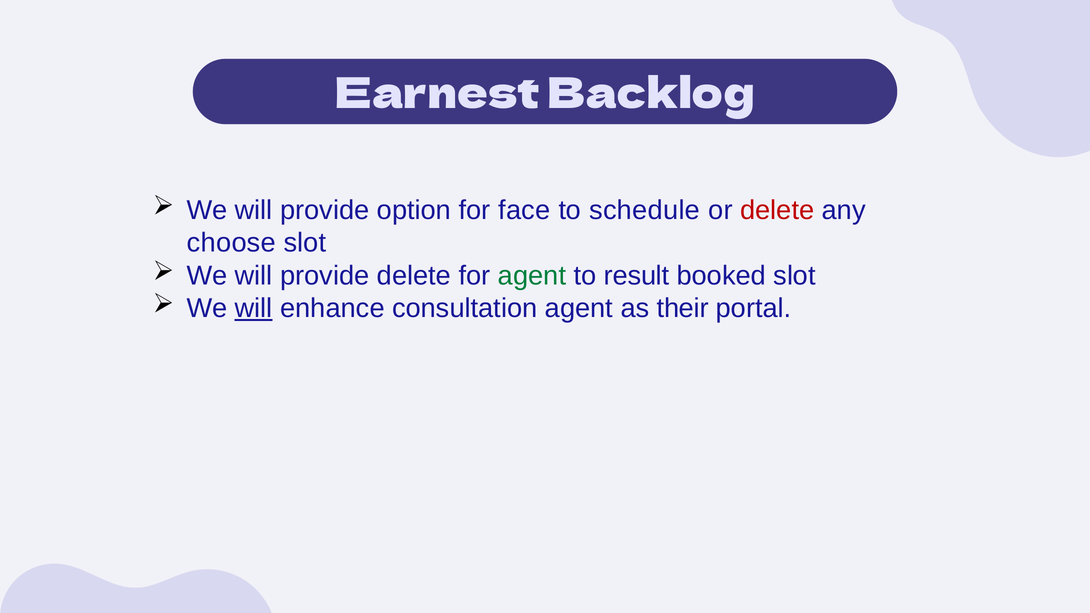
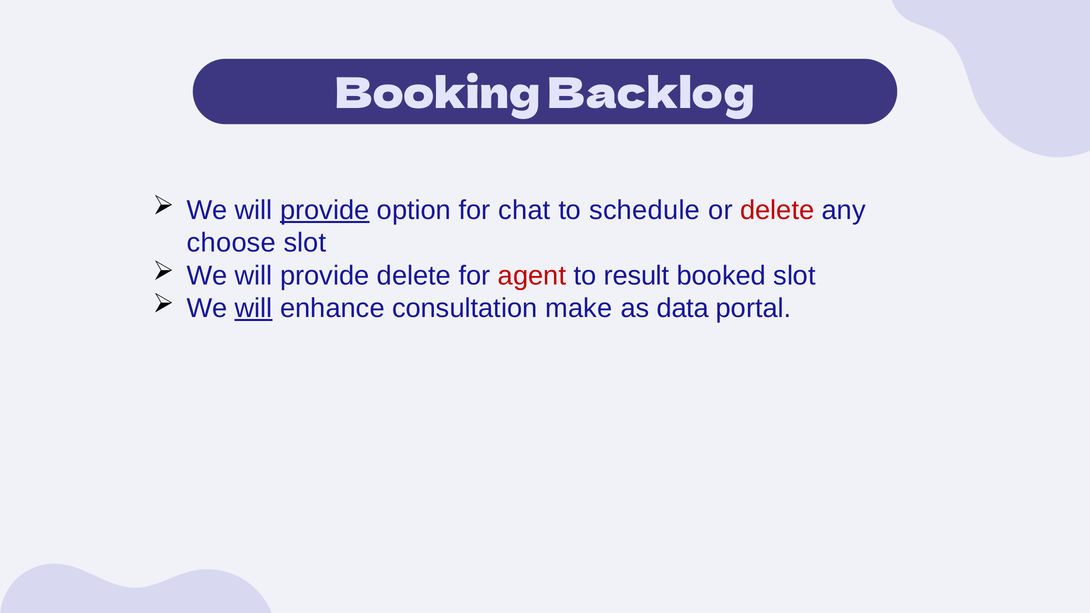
Earnest: Earnest -> Booking
provide at (325, 210) underline: none -> present
face: face -> chat
agent at (532, 276) colour: green -> red
consultation agent: agent -> make
their: their -> data
